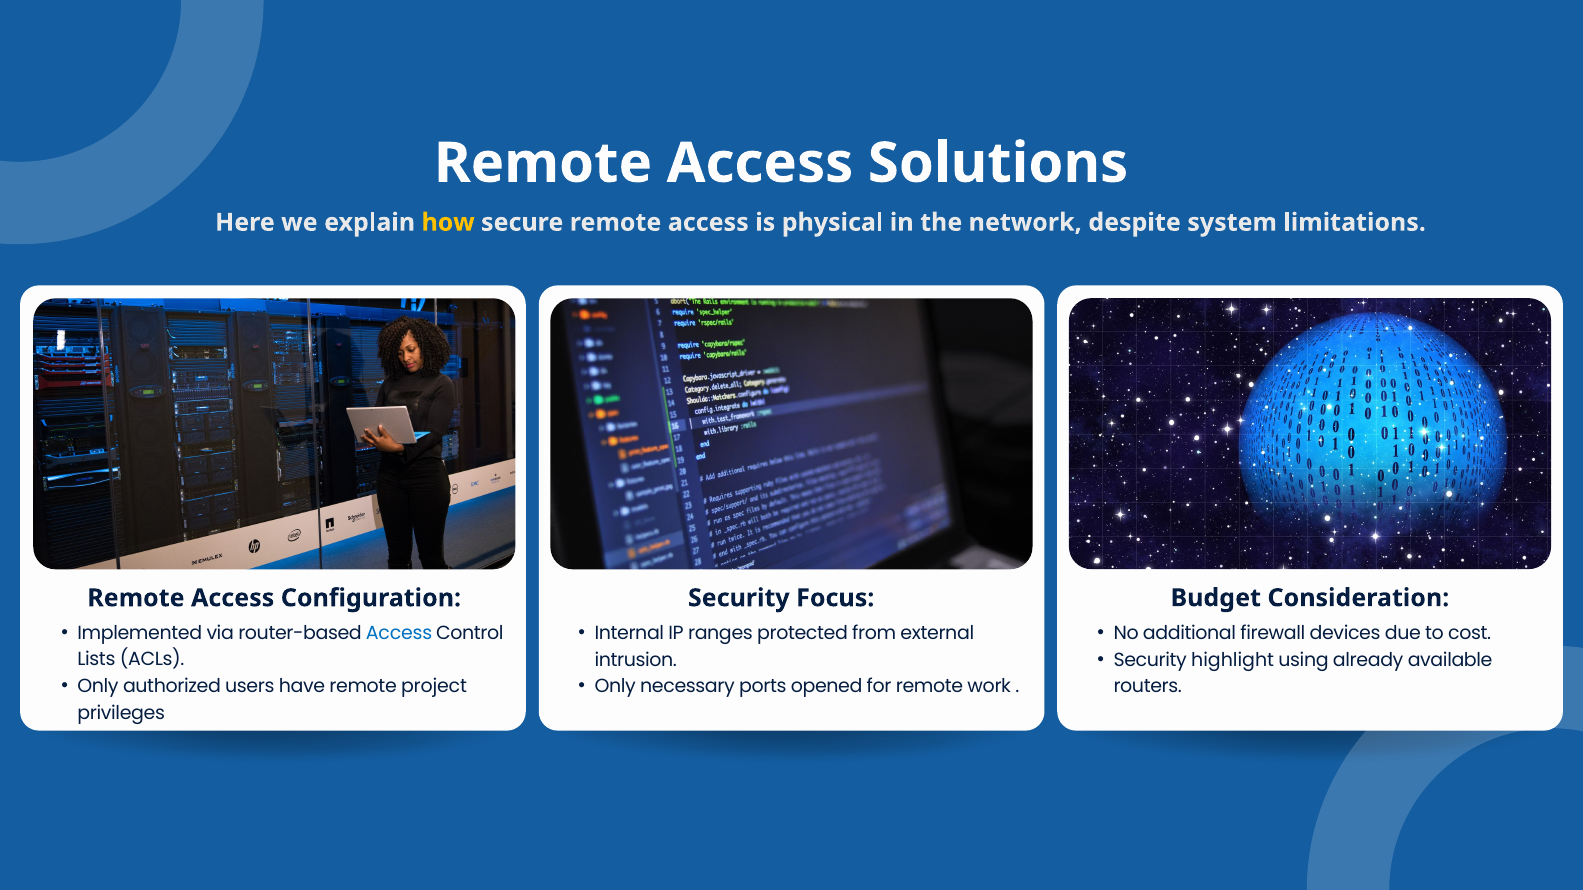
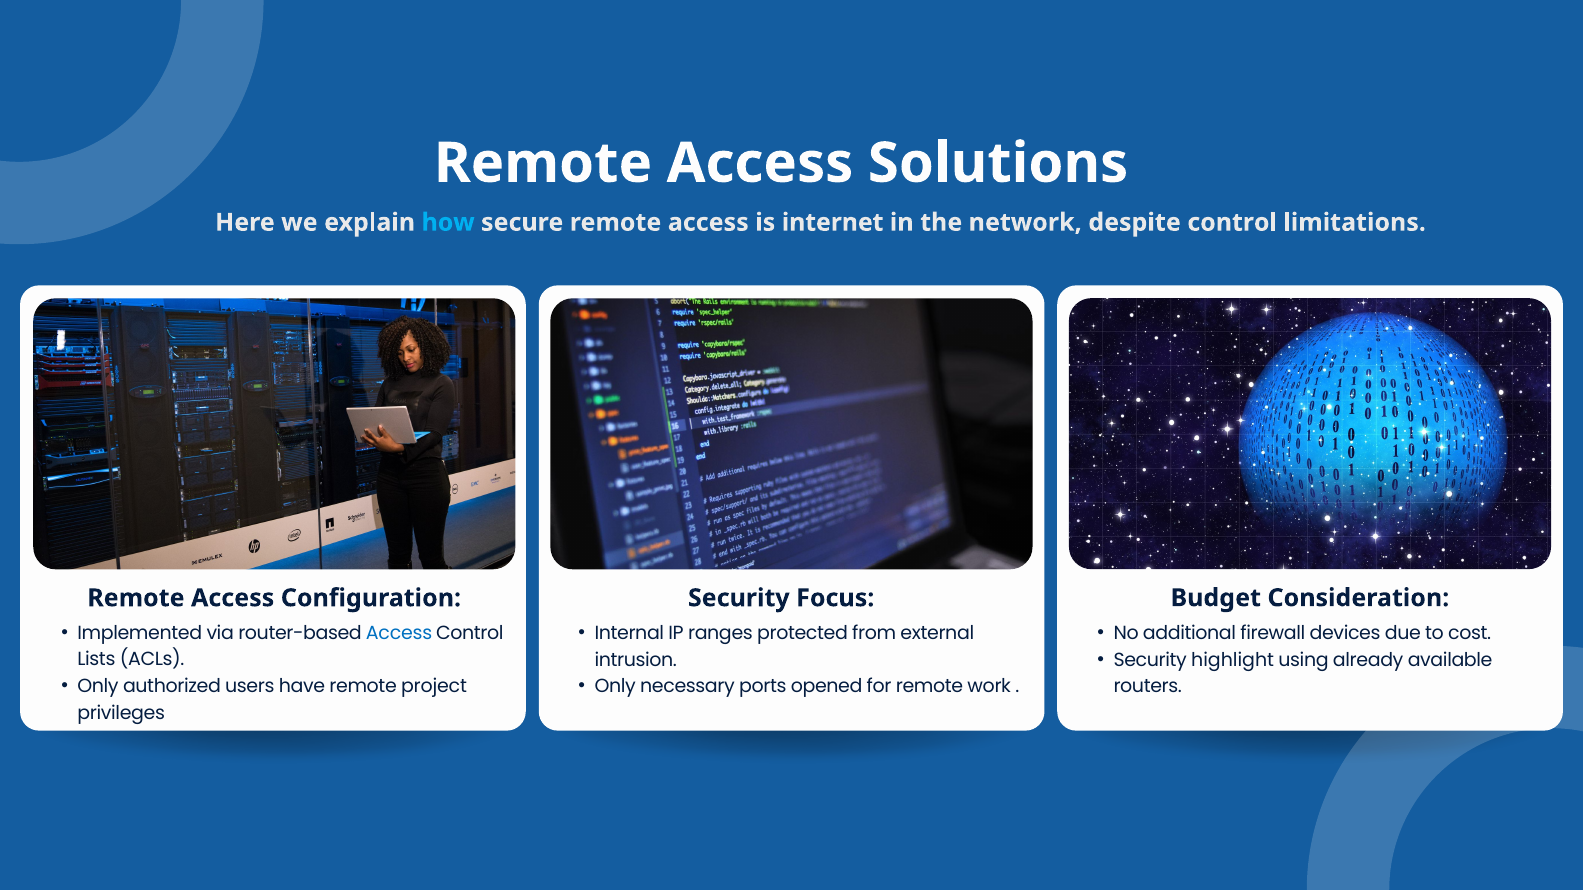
how colour: yellow -> light blue
physical: physical -> internet
despite system: system -> control
